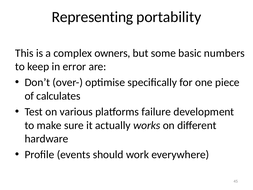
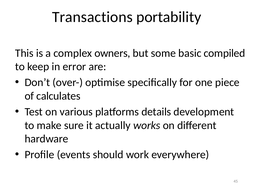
Representing: Representing -> Transactions
numbers: numbers -> compiled
failure: failure -> details
